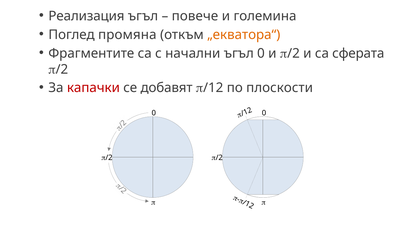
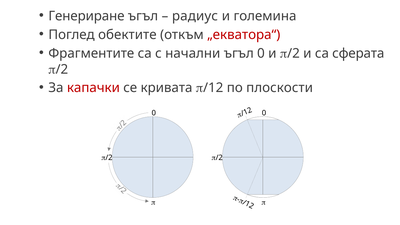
Реализация: Реализация -> Генериране
повече: повече -> радиус
промяна: промяна -> обектите
„екватора“ colour: orange -> red
добавят: добавят -> кривата
